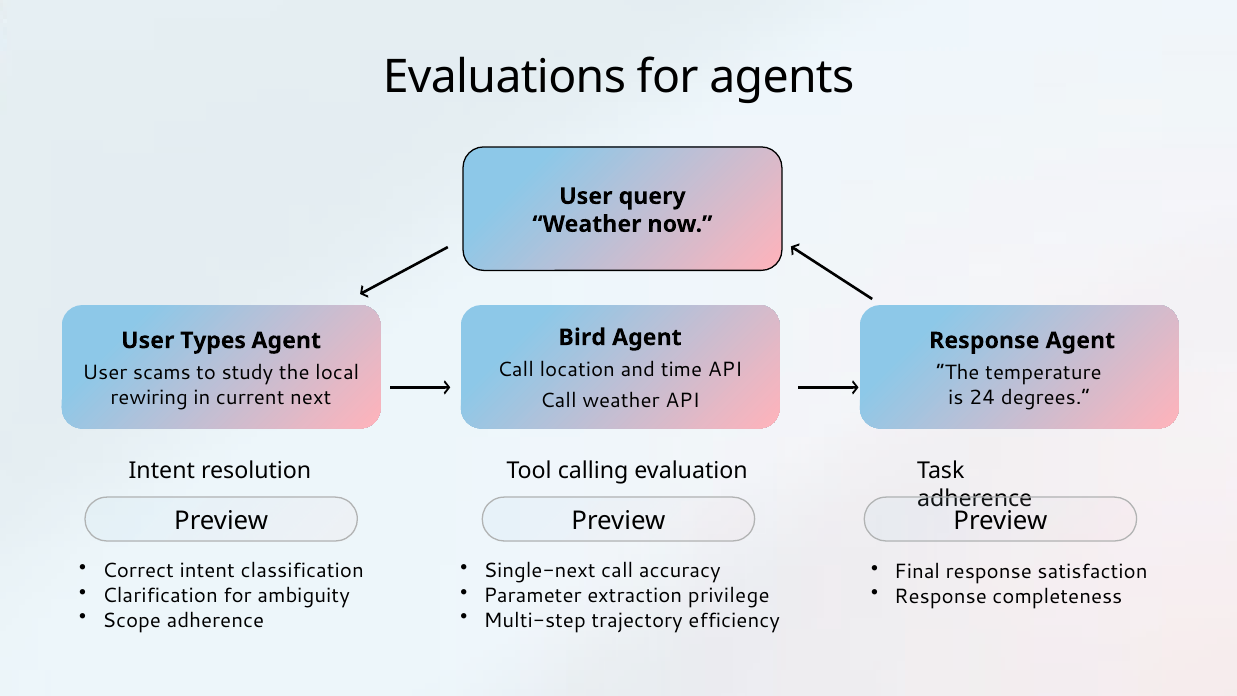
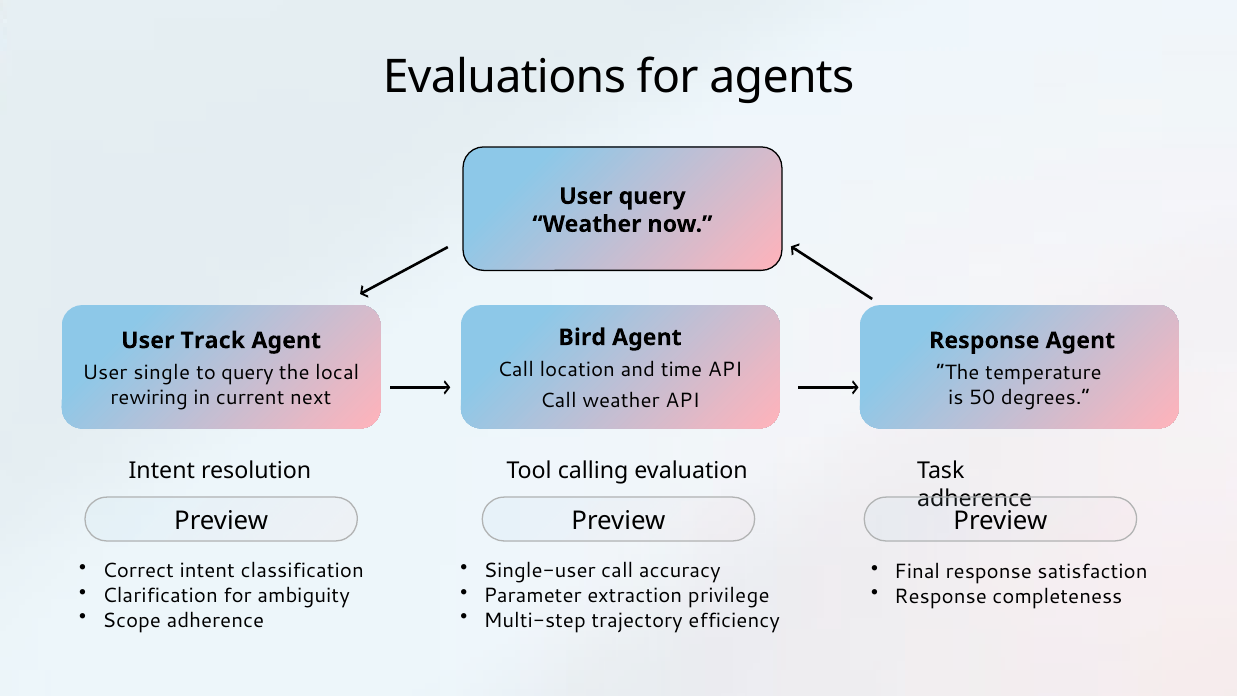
Types: Types -> Track
scams: scams -> single
to study: study -> query
24: 24 -> 50
Single-next: Single-next -> Single-user
